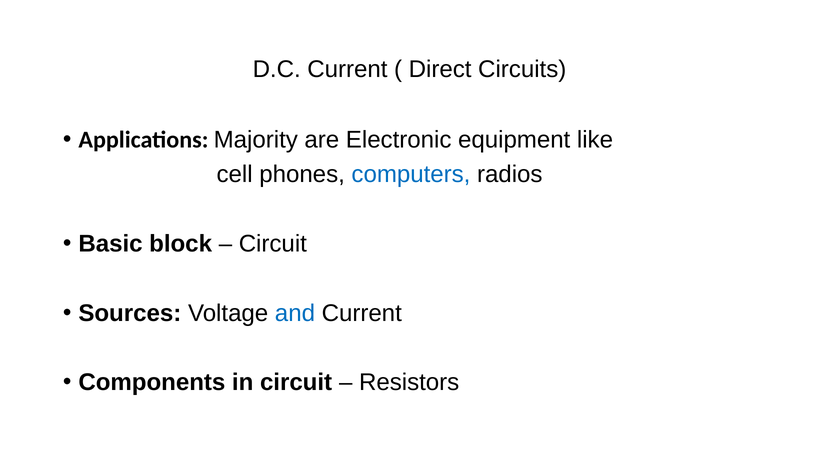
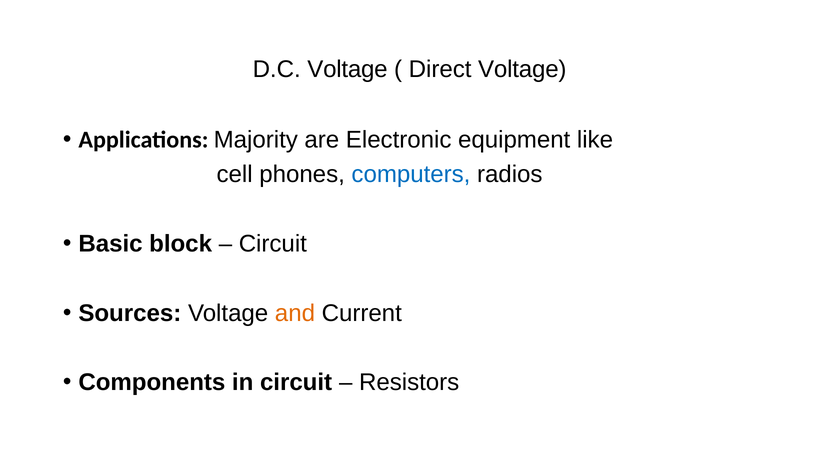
D.C Current: Current -> Voltage
Direct Circuits: Circuits -> Voltage
and colour: blue -> orange
